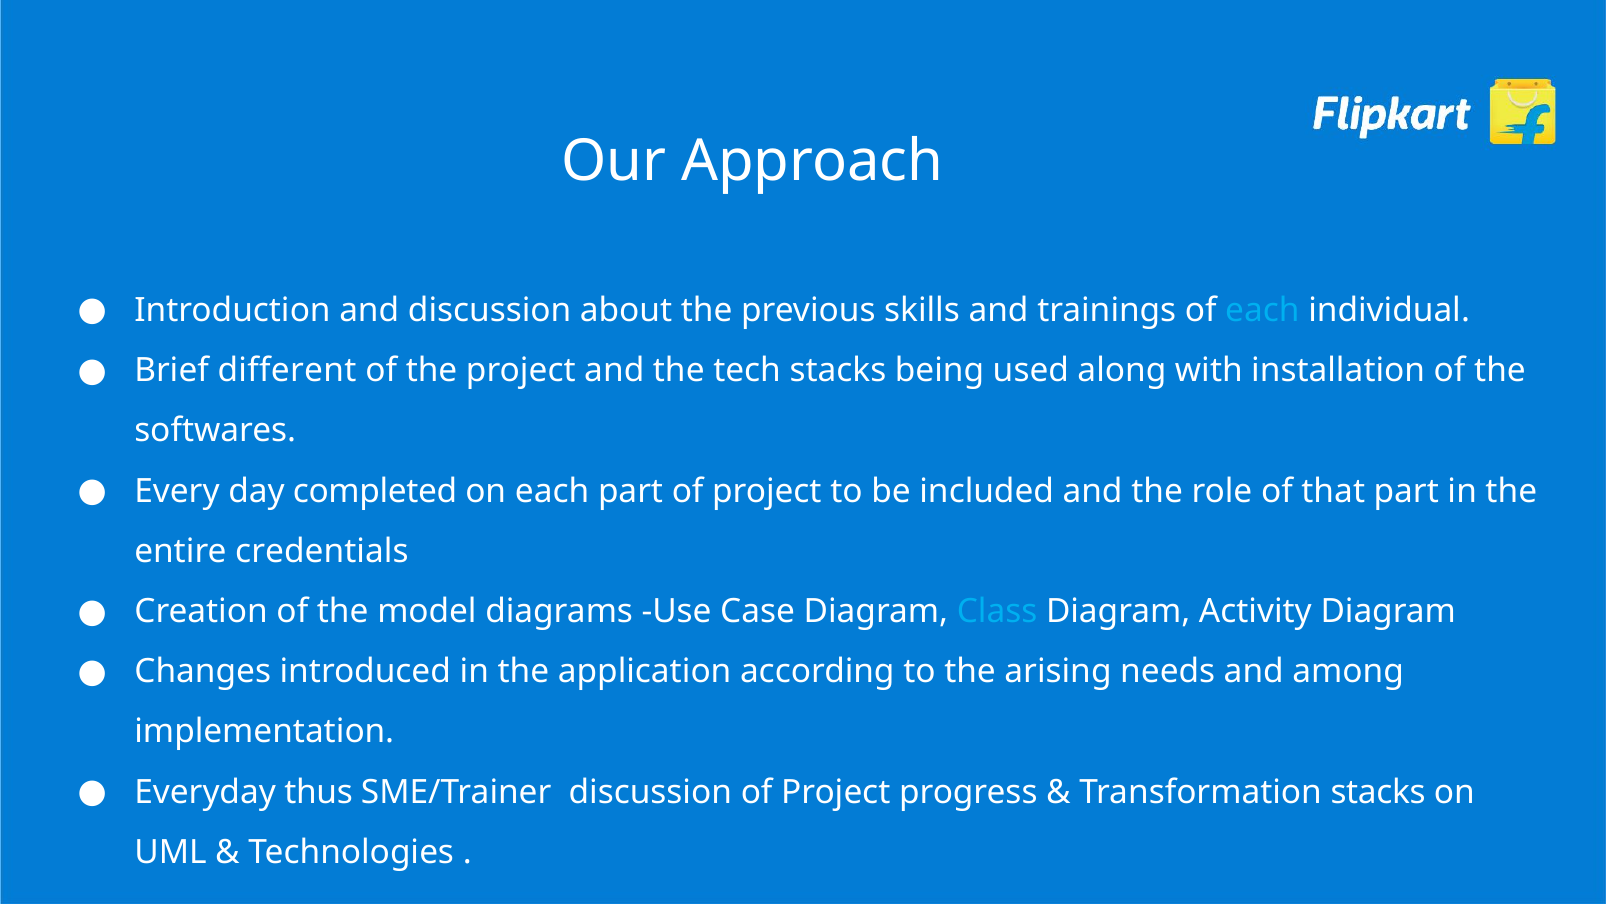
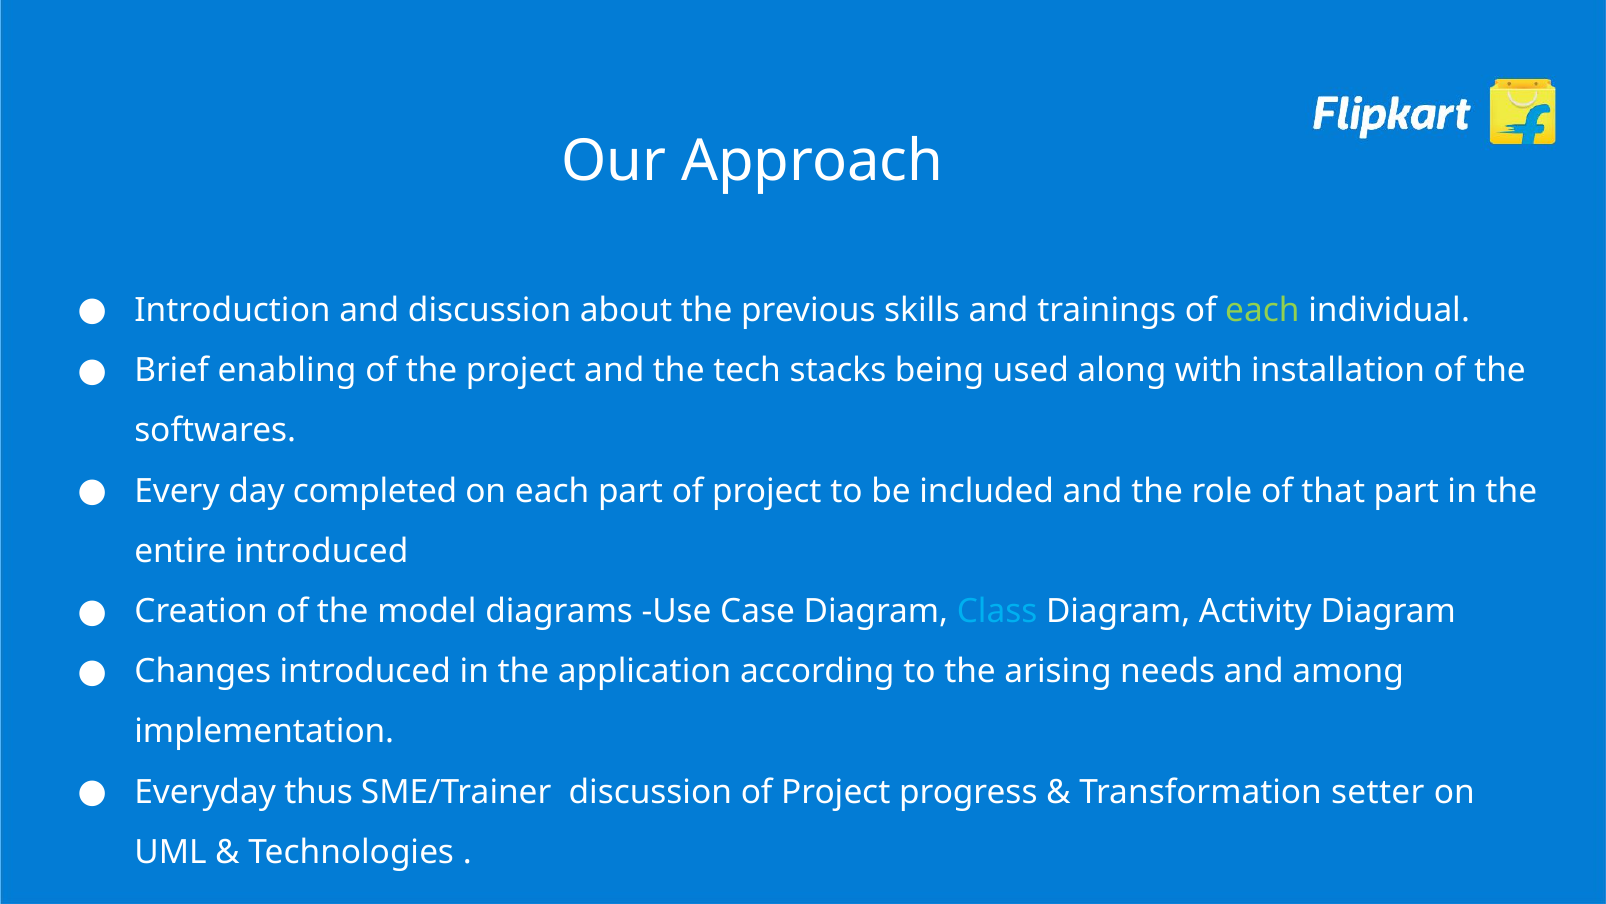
each at (1262, 310) colour: light blue -> light green
different: different -> enabling
entire credentials: credentials -> introduced
Transformation stacks: stacks -> setter
